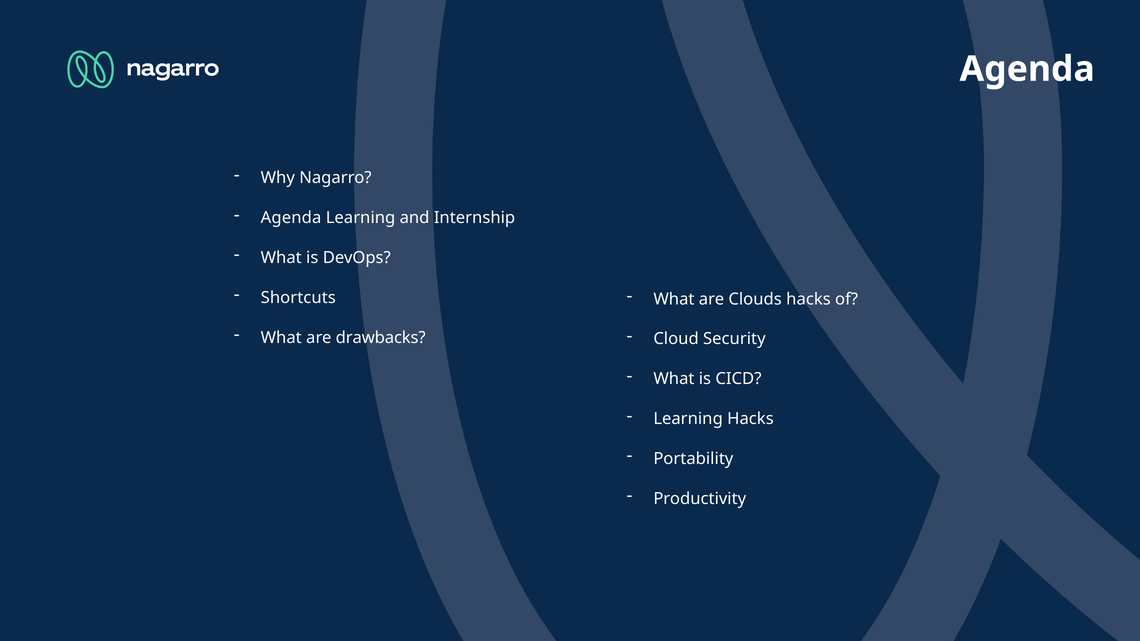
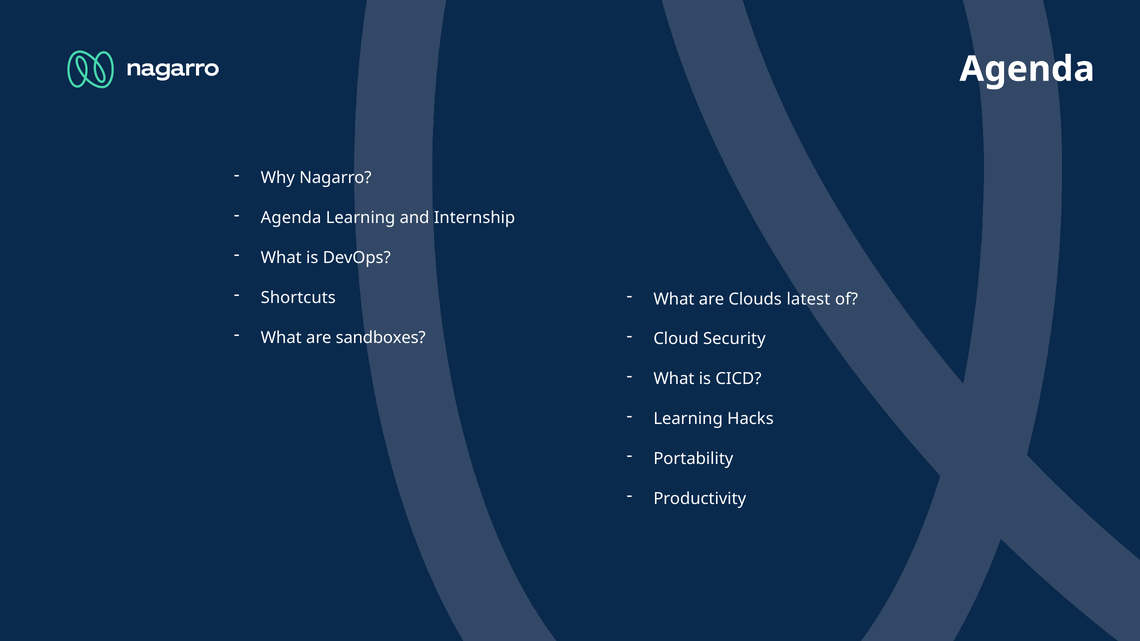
Clouds hacks: hacks -> latest
drawbacks: drawbacks -> sandboxes
